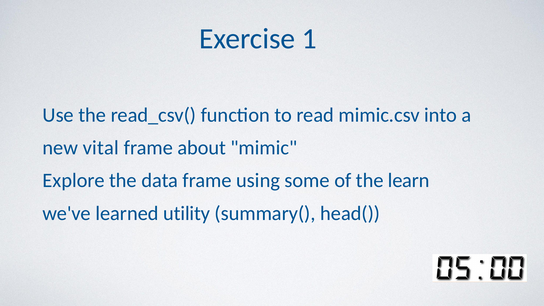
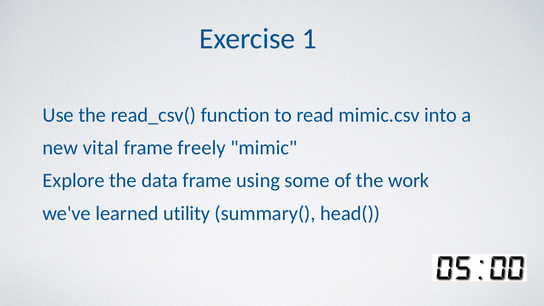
about: about -> freely
learn: learn -> work
